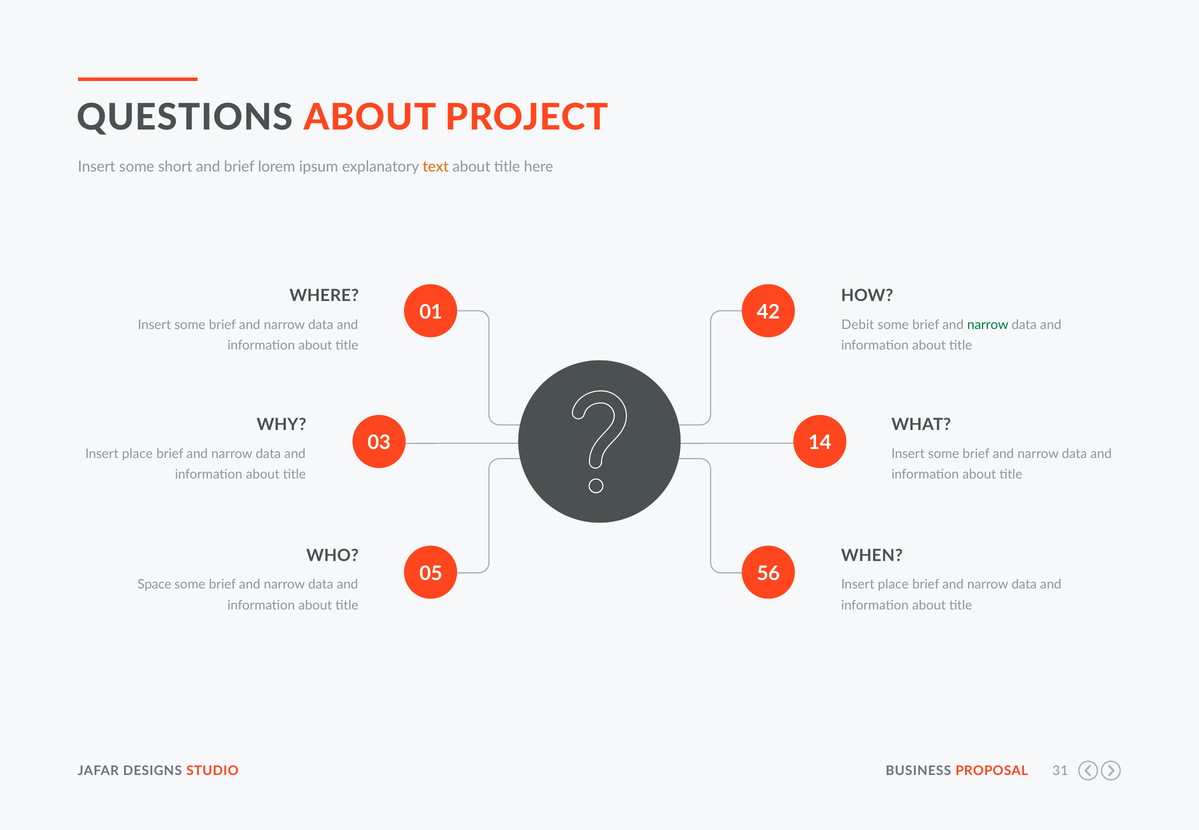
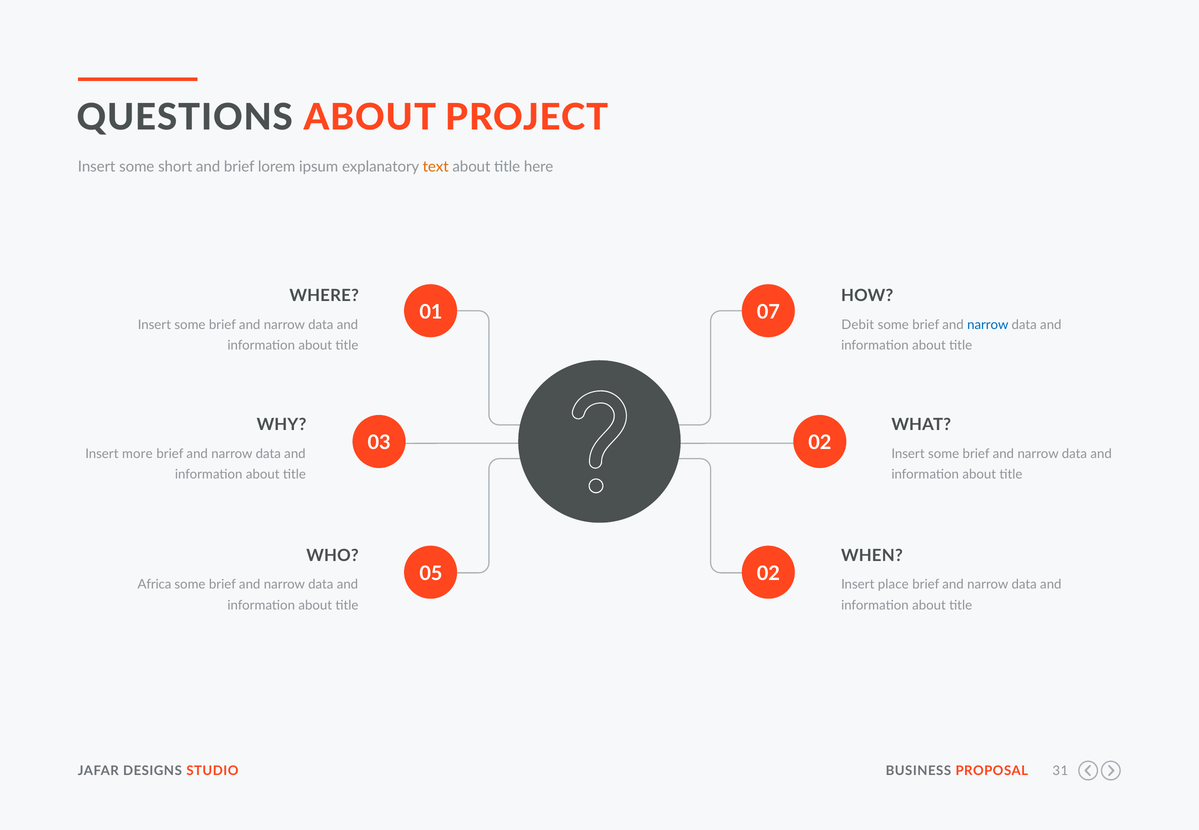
42: 42 -> 07
narrow at (988, 325) colour: green -> blue
03 14: 14 -> 02
place at (137, 454): place -> more
05 56: 56 -> 02
Space: Space -> Africa
